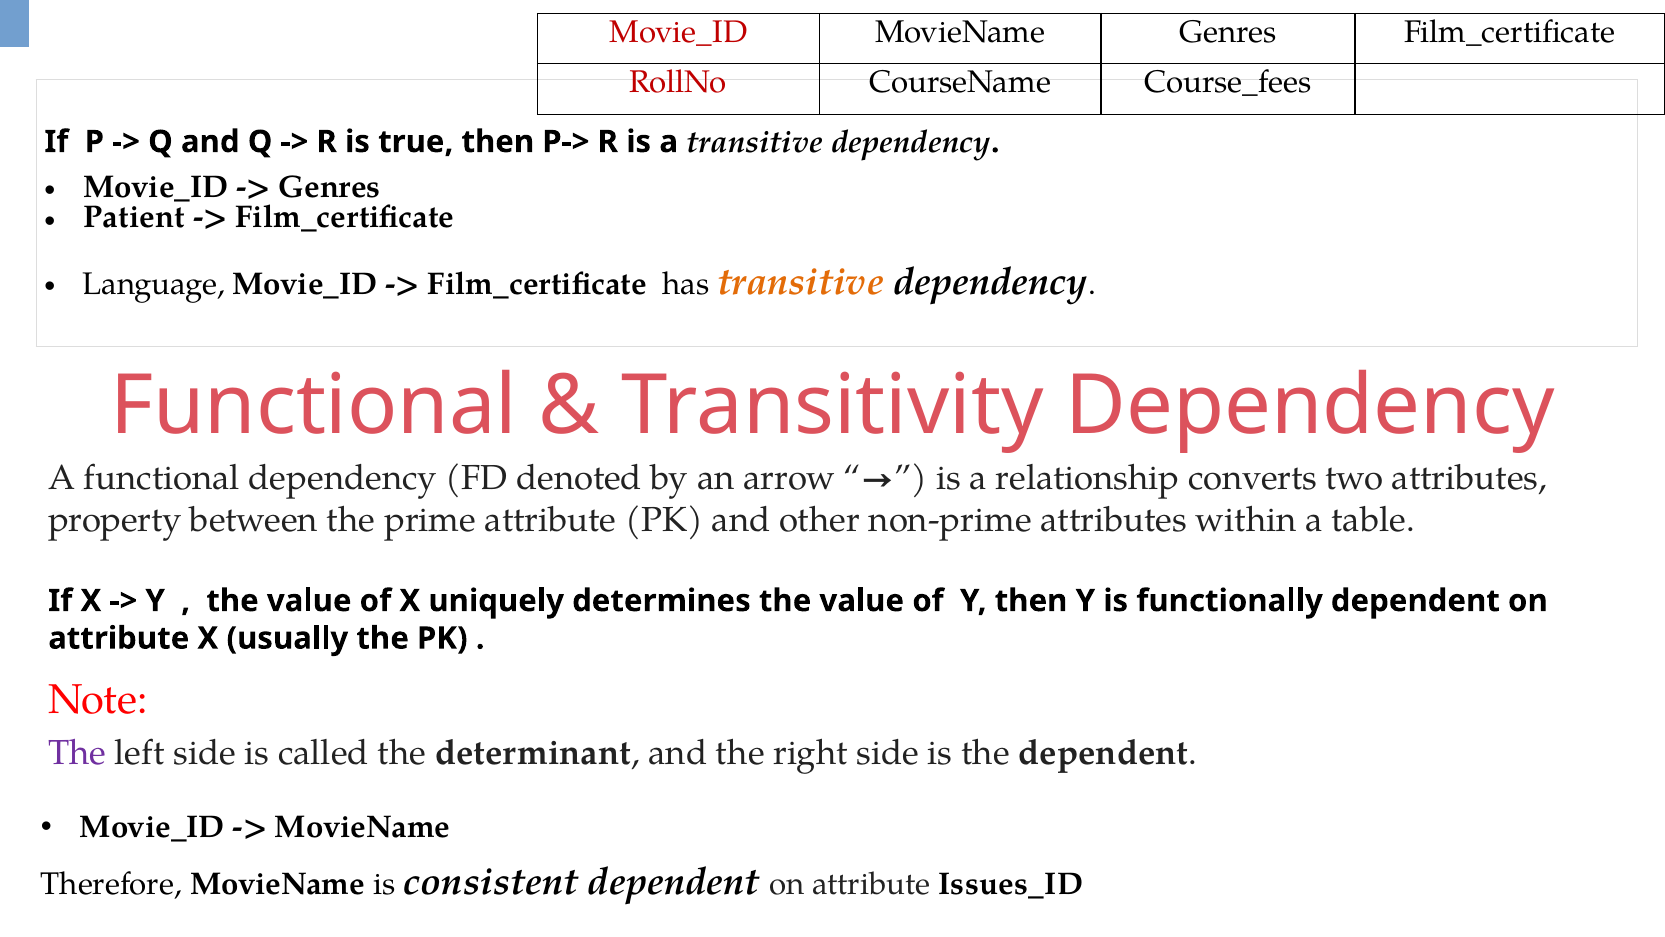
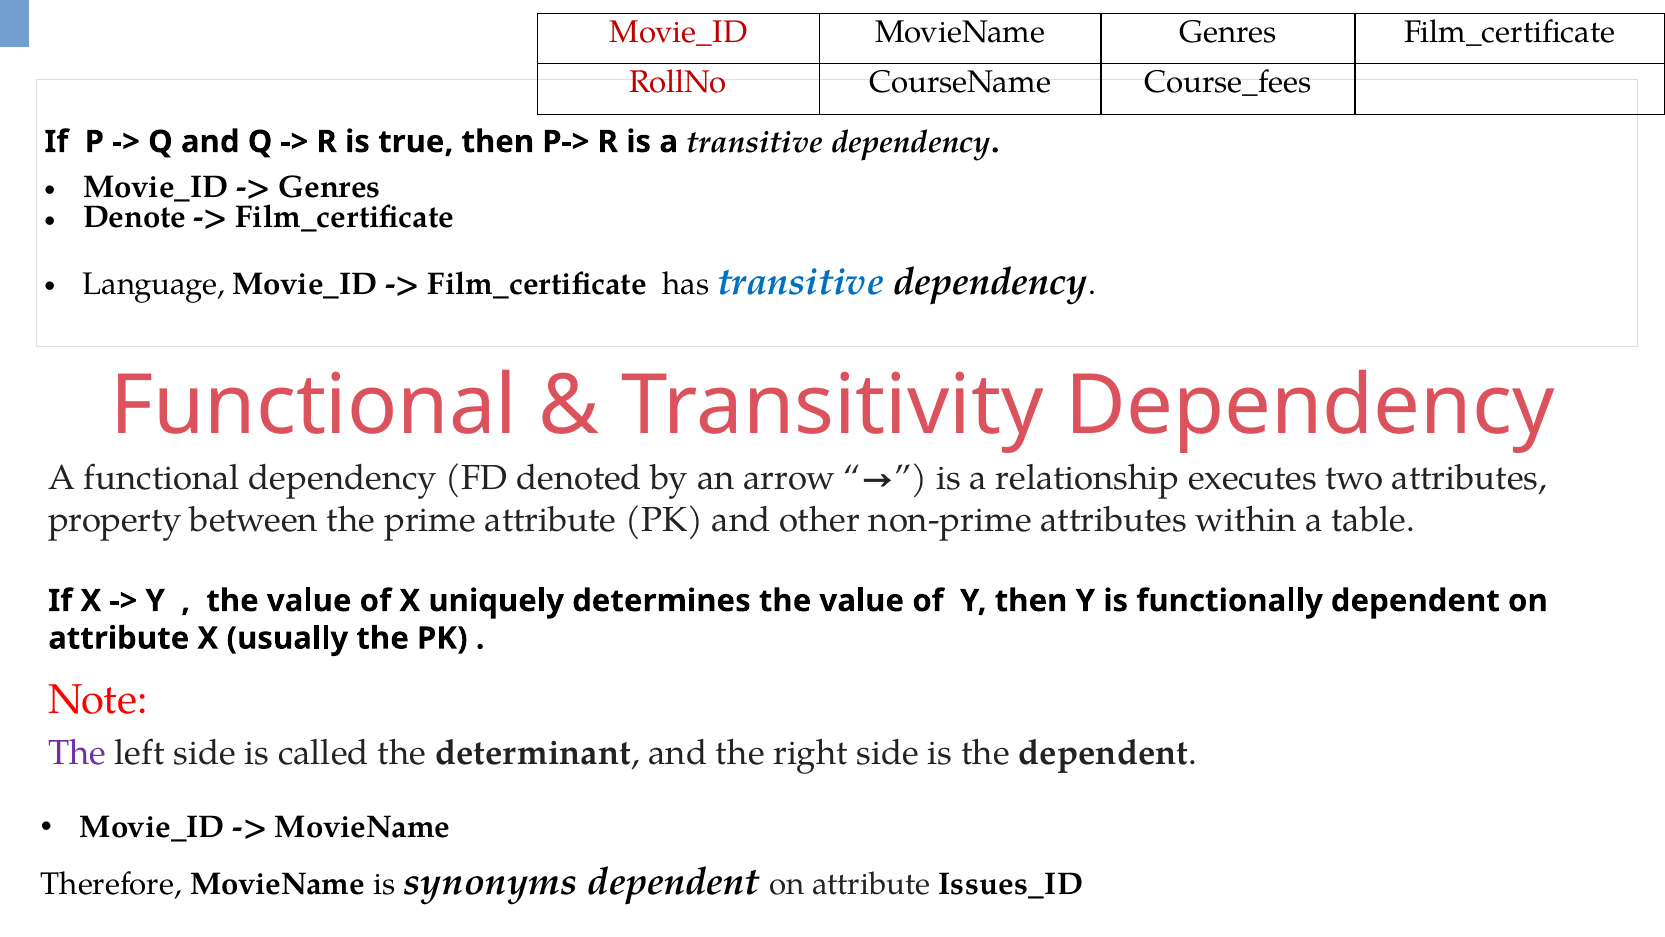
Patient: Patient -> Denote
transitive at (801, 282) colour: orange -> blue
converts: converts -> executes
consistent: consistent -> synonyms
